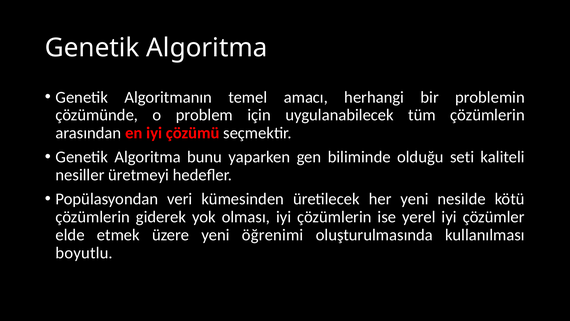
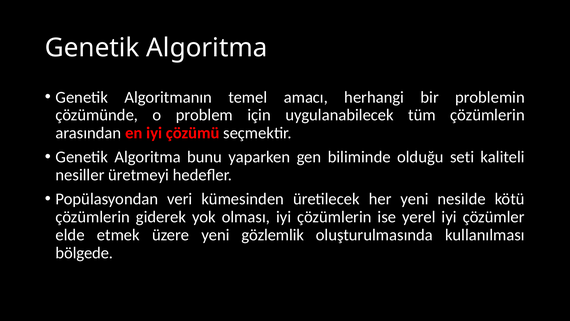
öğrenimi: öğrenimi -> gözlemlik
boyutlu: boyutlu -> bölgede
